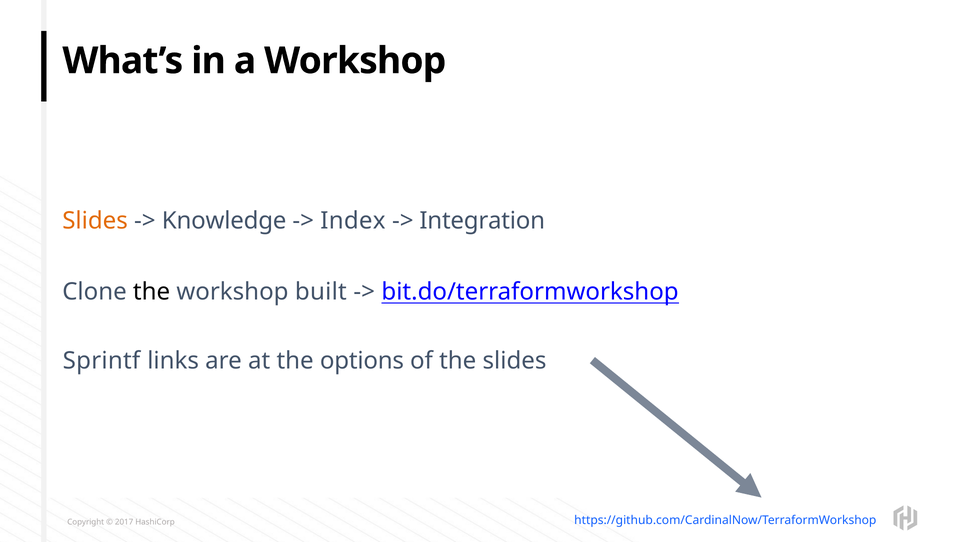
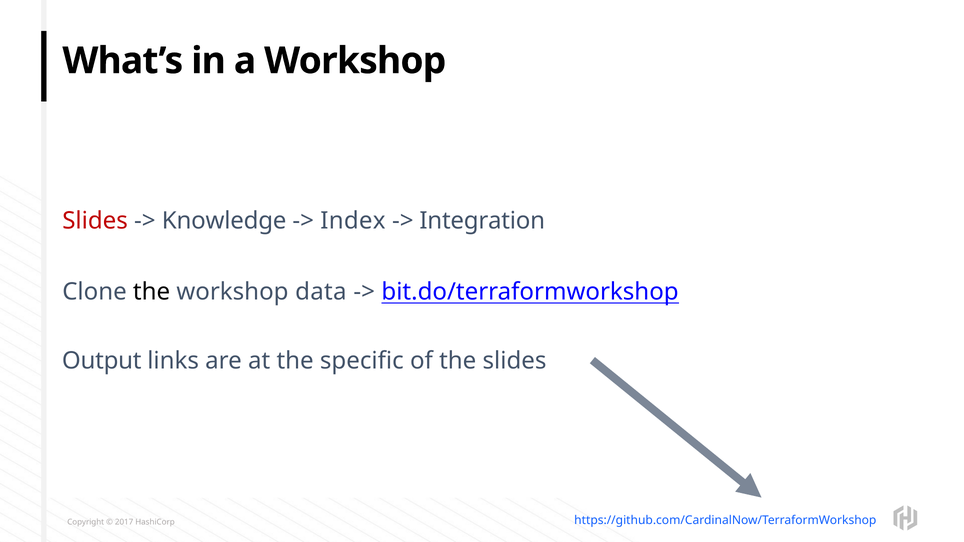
Slides at (95, 221) colour: orange -> red
built: built -> data
Sprintf: Sprintf -> Output
options: options -> specific
